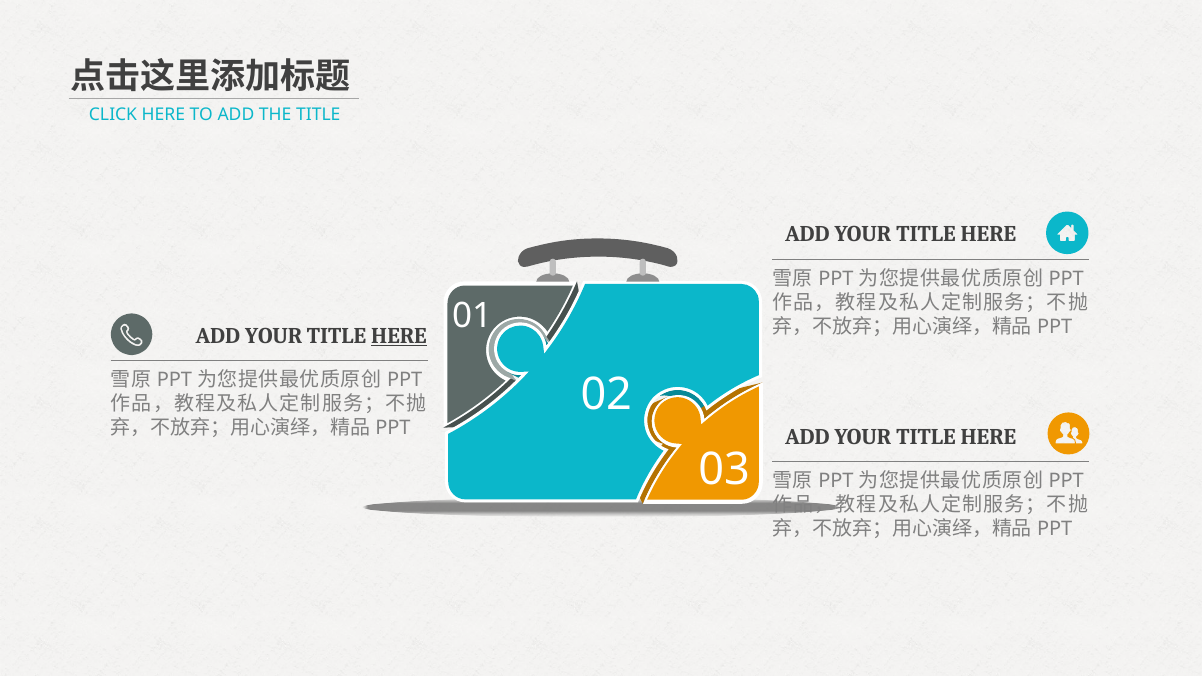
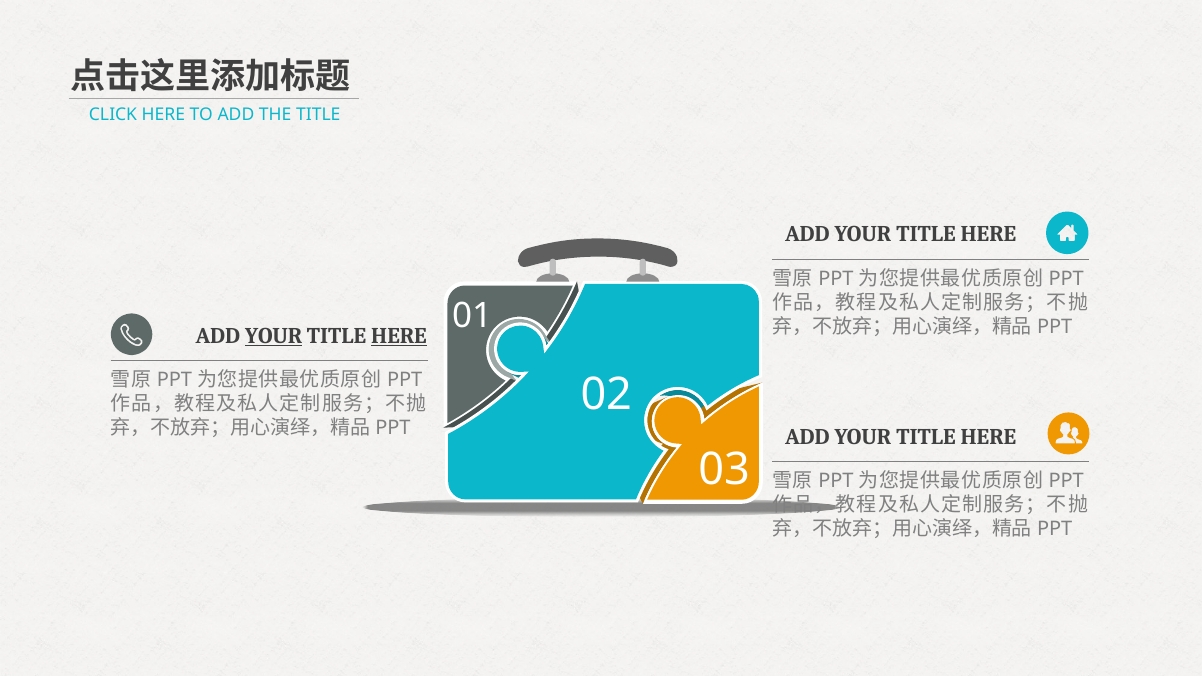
YOUR at (274, 336) underline: none -> present
